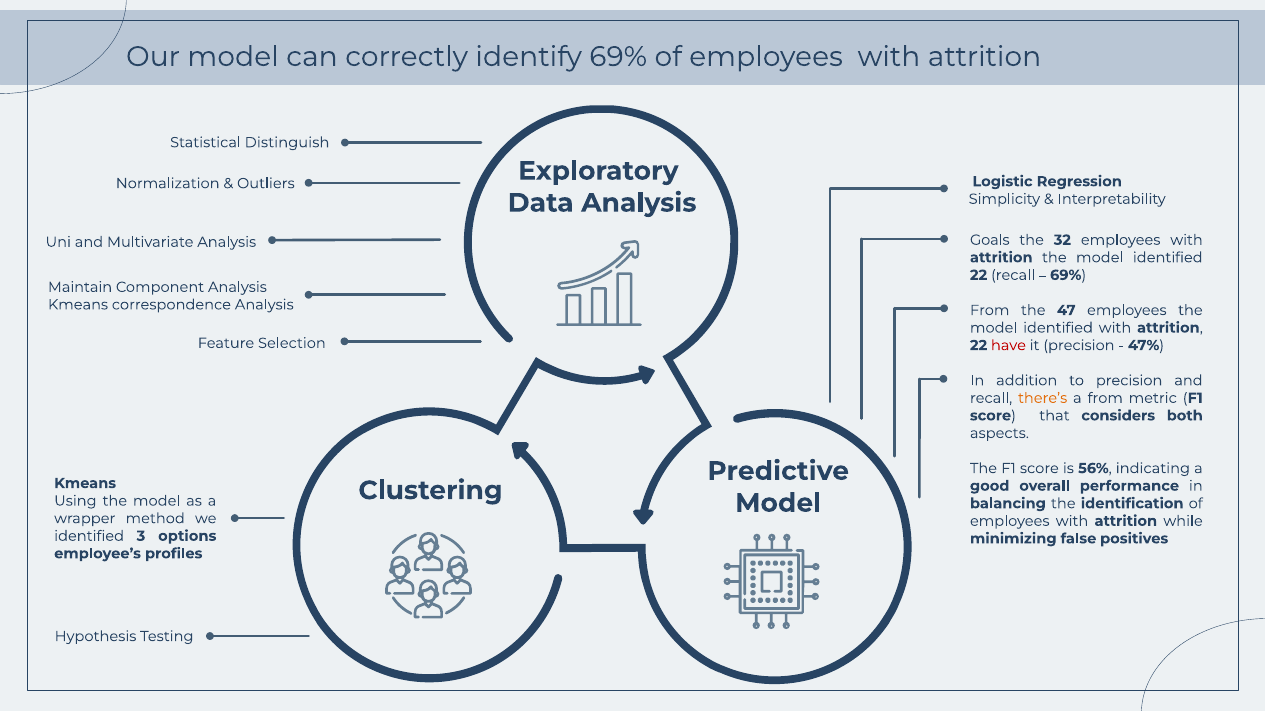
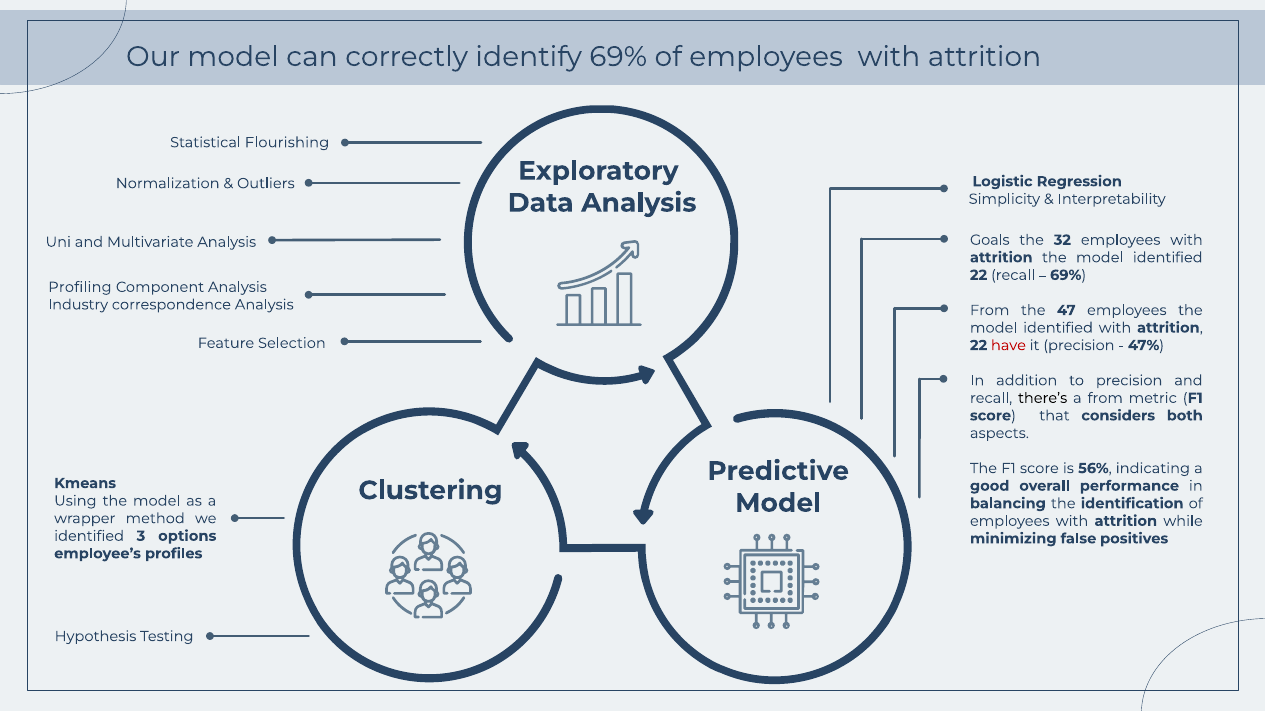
Distinguish: Distinguish -> Flourishing
Maintain: Maintain -> Profiling
Kmeans at (78, 305): Kmeans -> Industry
there’s colour: orange -> black
